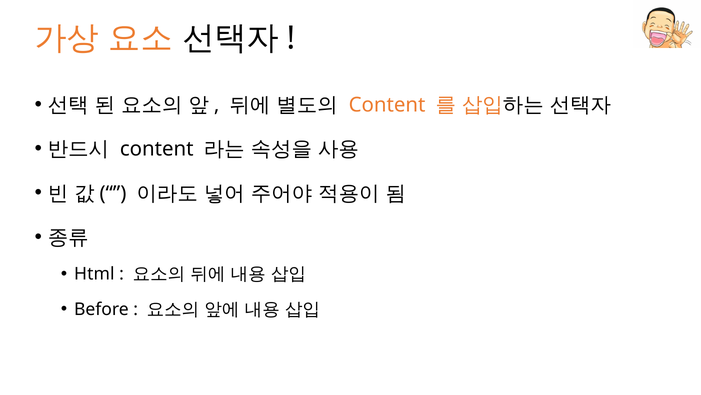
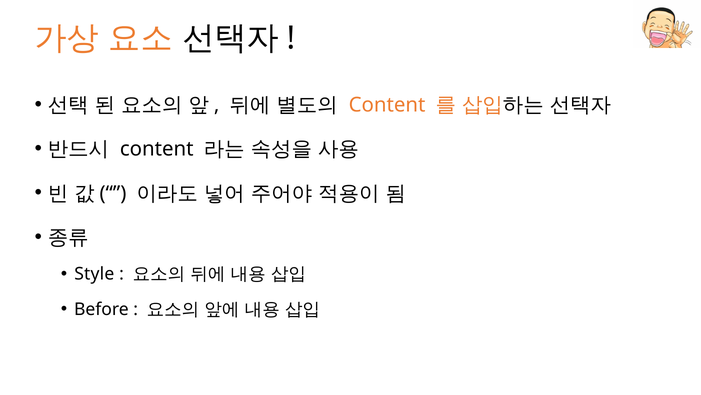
Html: Html -> Style
